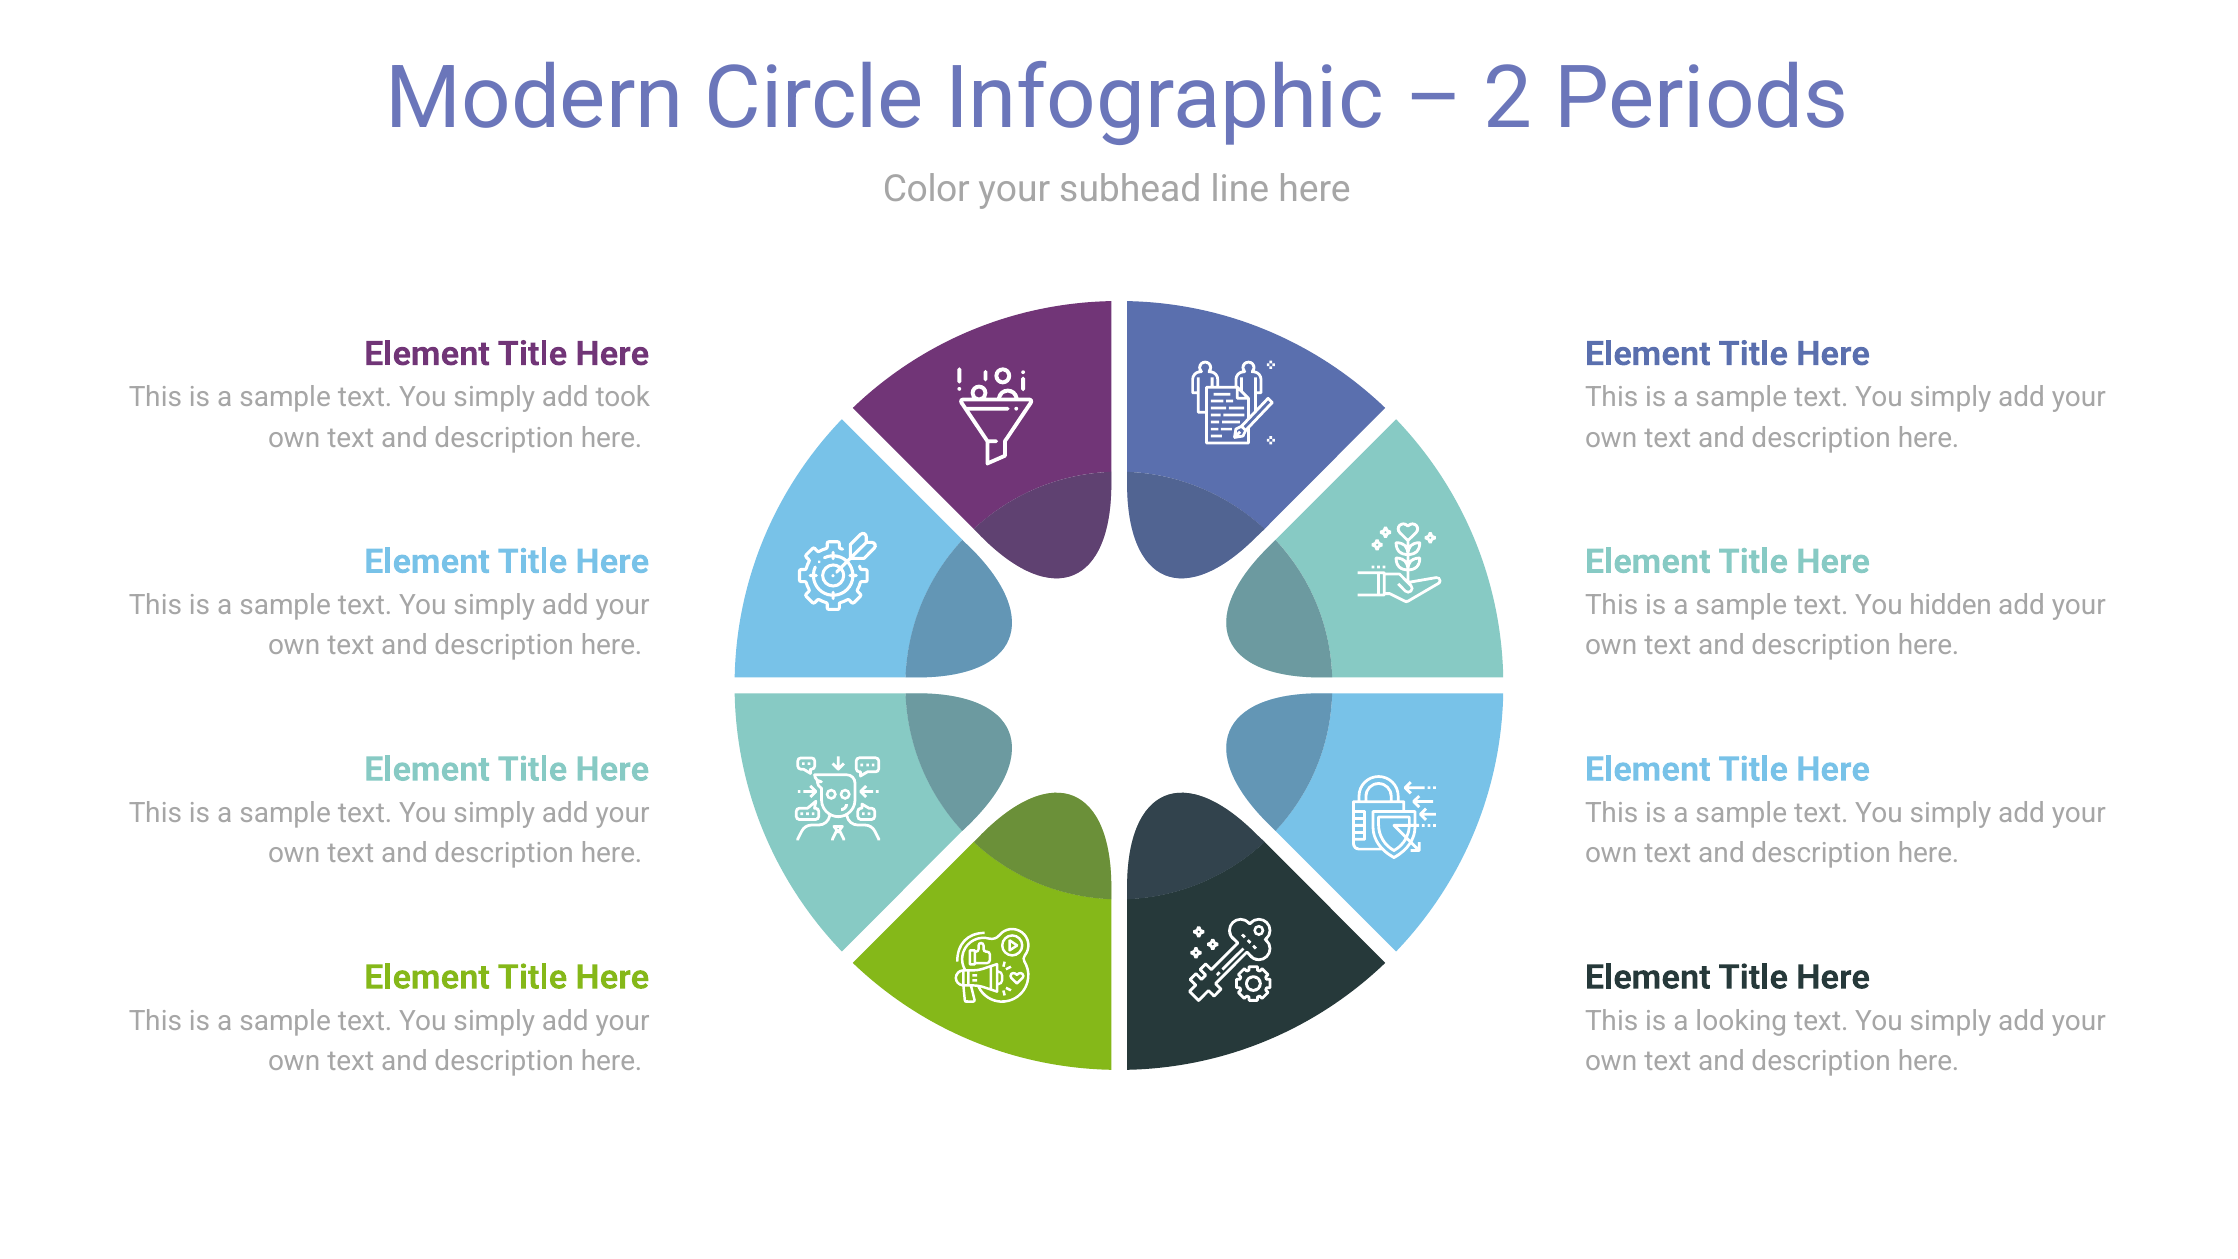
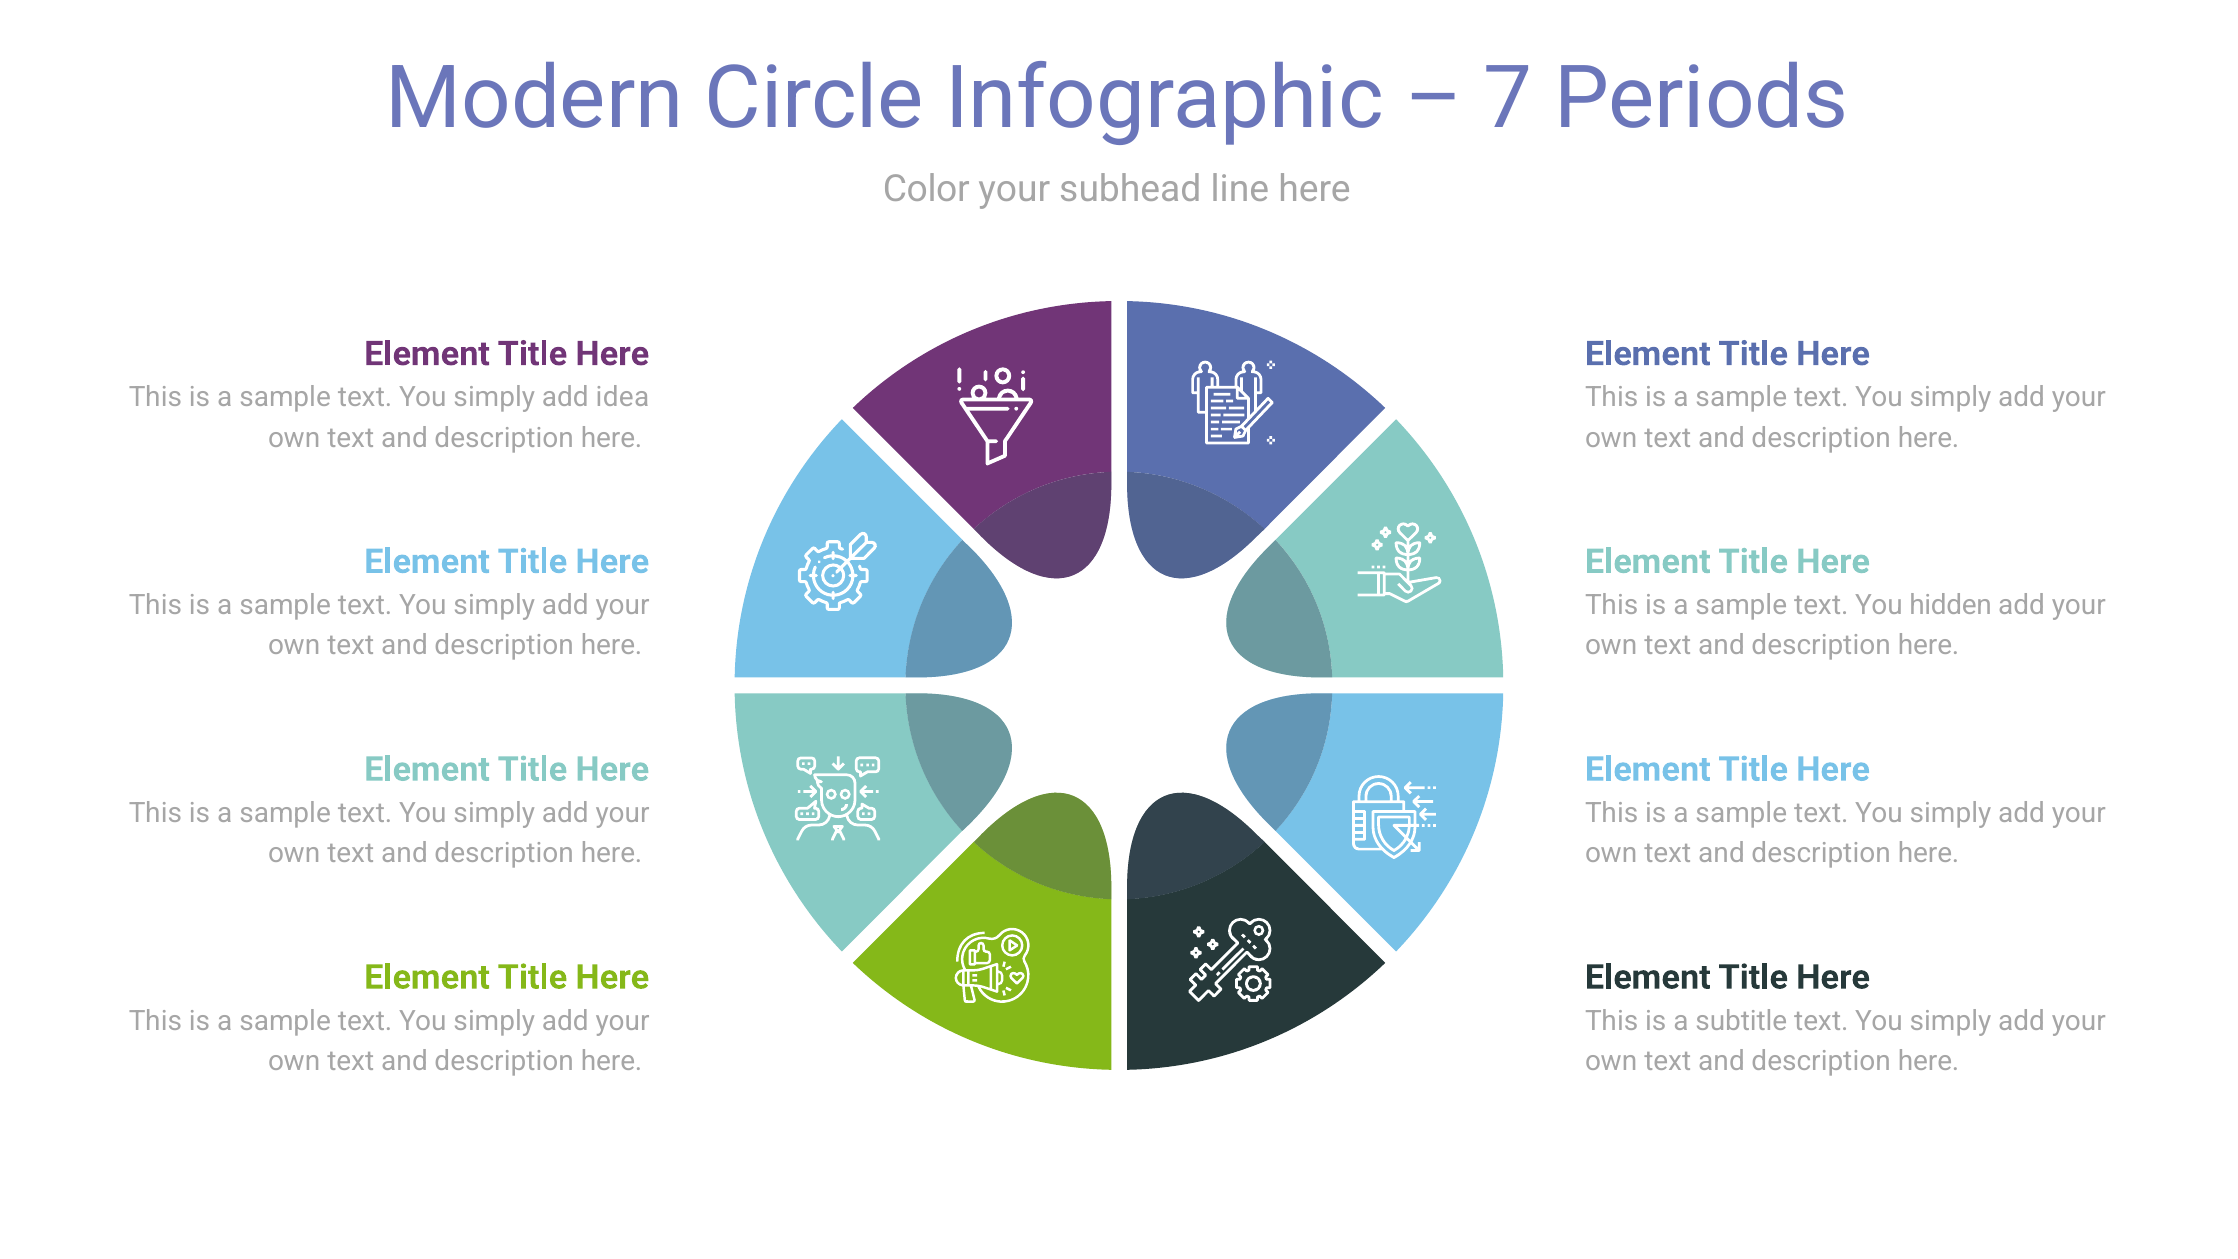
2: 2 -> 7
took: took -> idea
looking: looking -> subtitle
